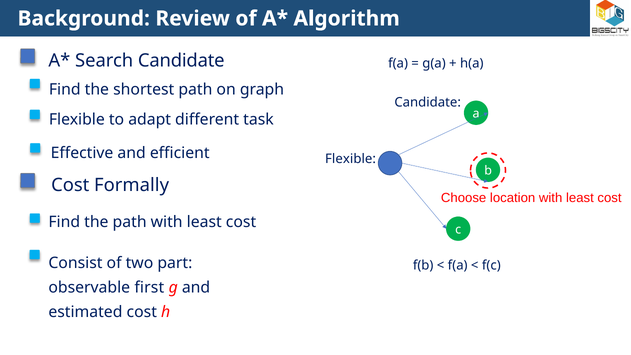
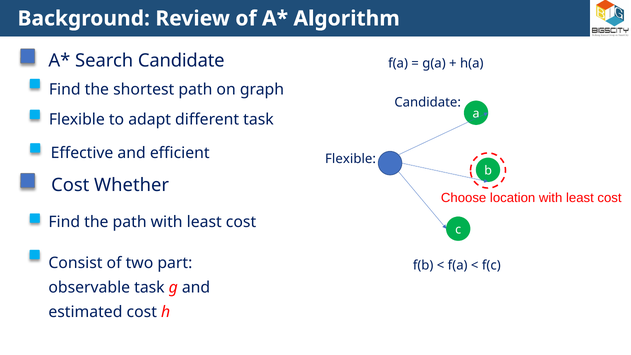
Formally: Formally -> Whether
observable first: first -> task
